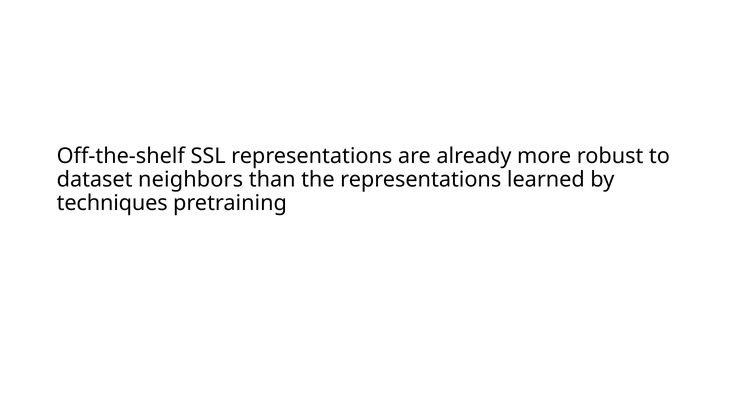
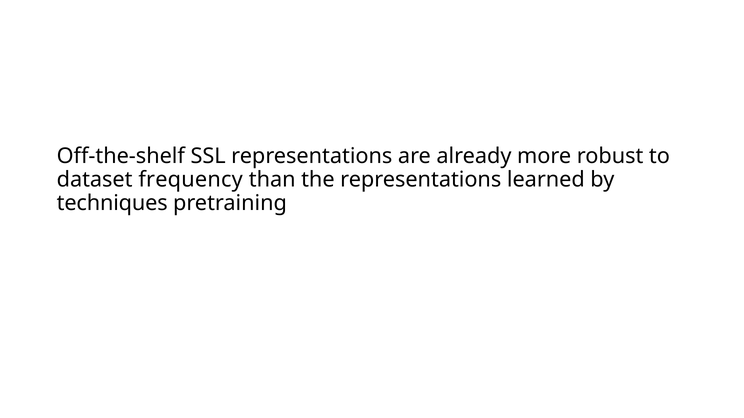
neighbors: neighbors -> frequency
